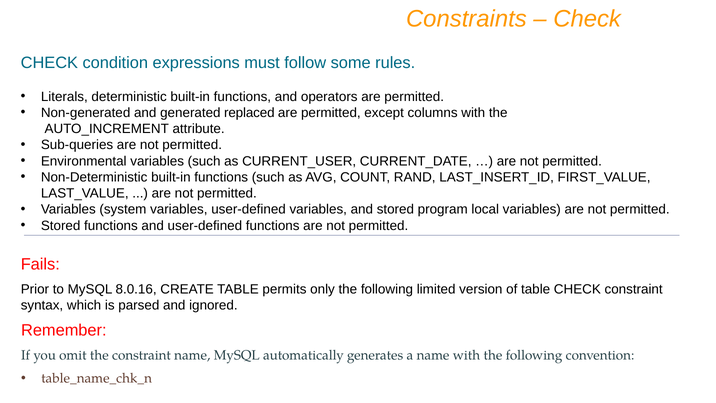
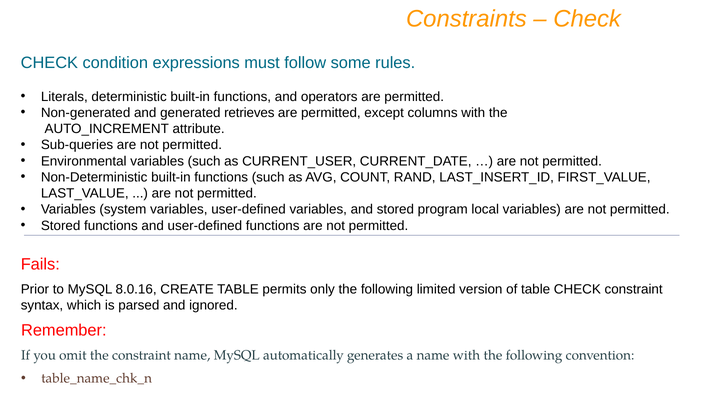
replaced: replaced -> retrieves
